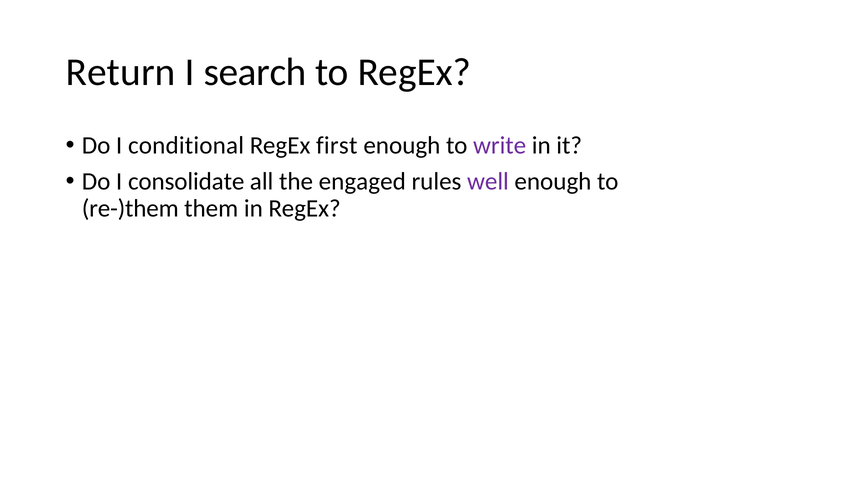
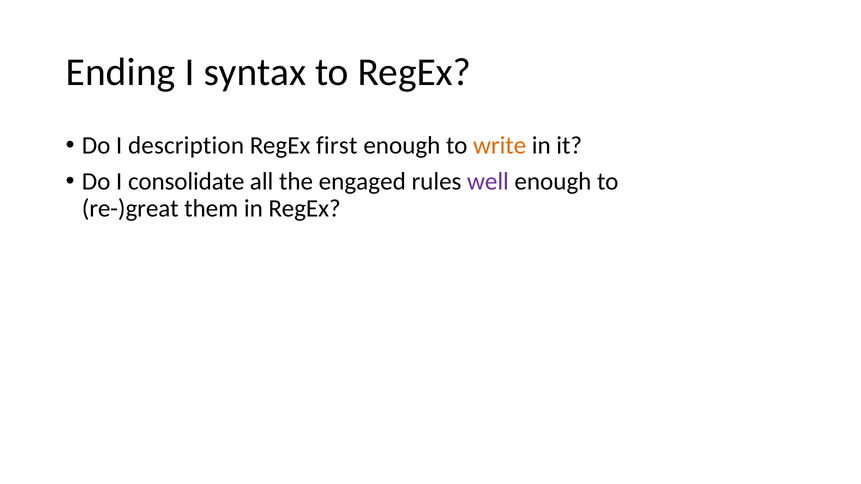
Return: Return -> Ending
search: search -> syntax
conditional: conditional -> description
write colour: purple -> orange
re-)them: re-)them -> re-)great
